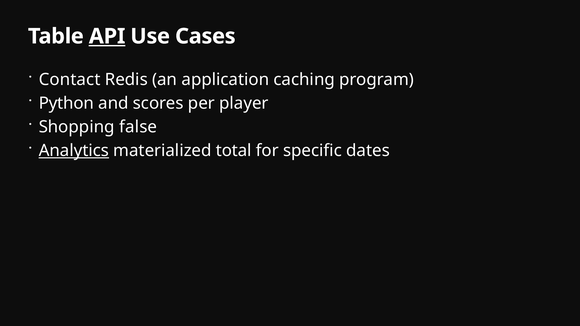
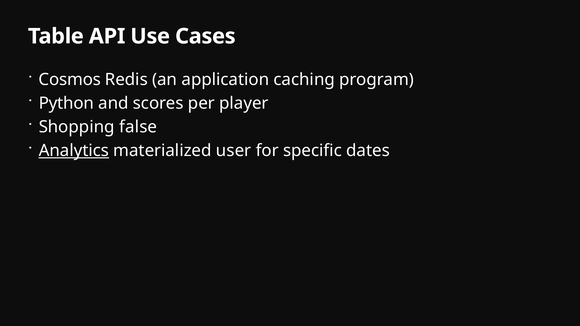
API underline: present -> none
Contact: Contact -> Cosmos
total: total -> user
